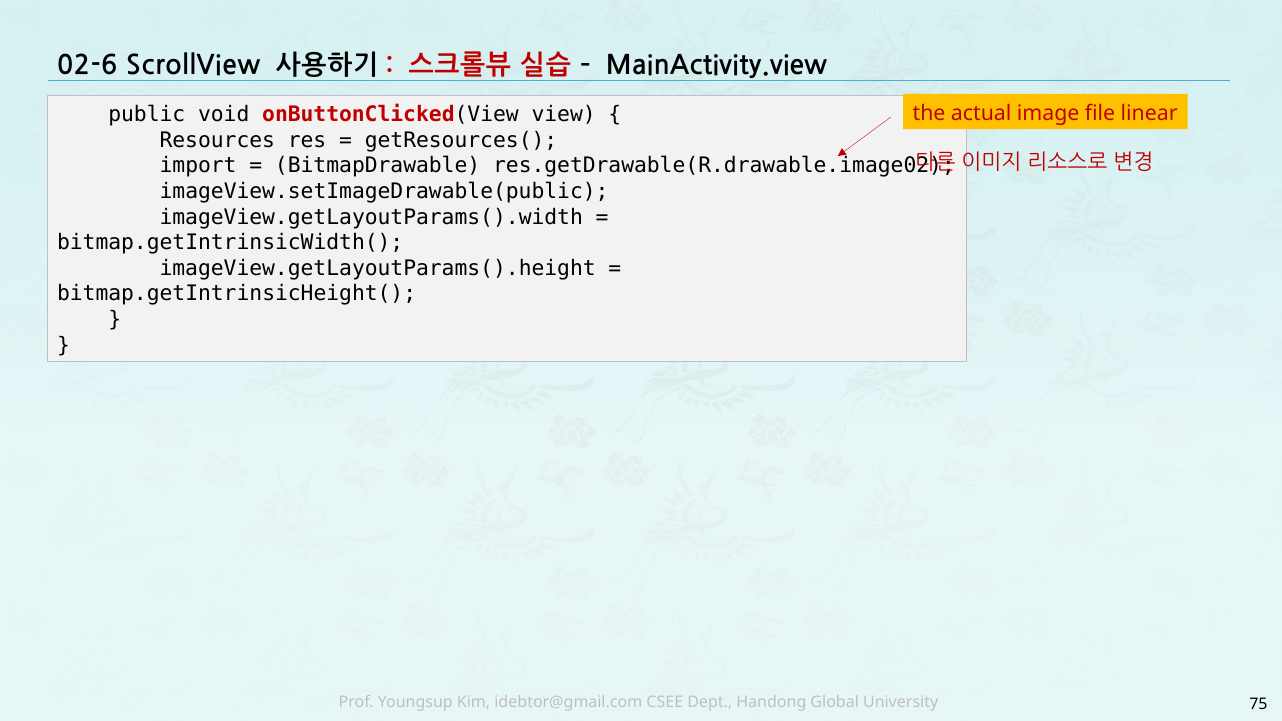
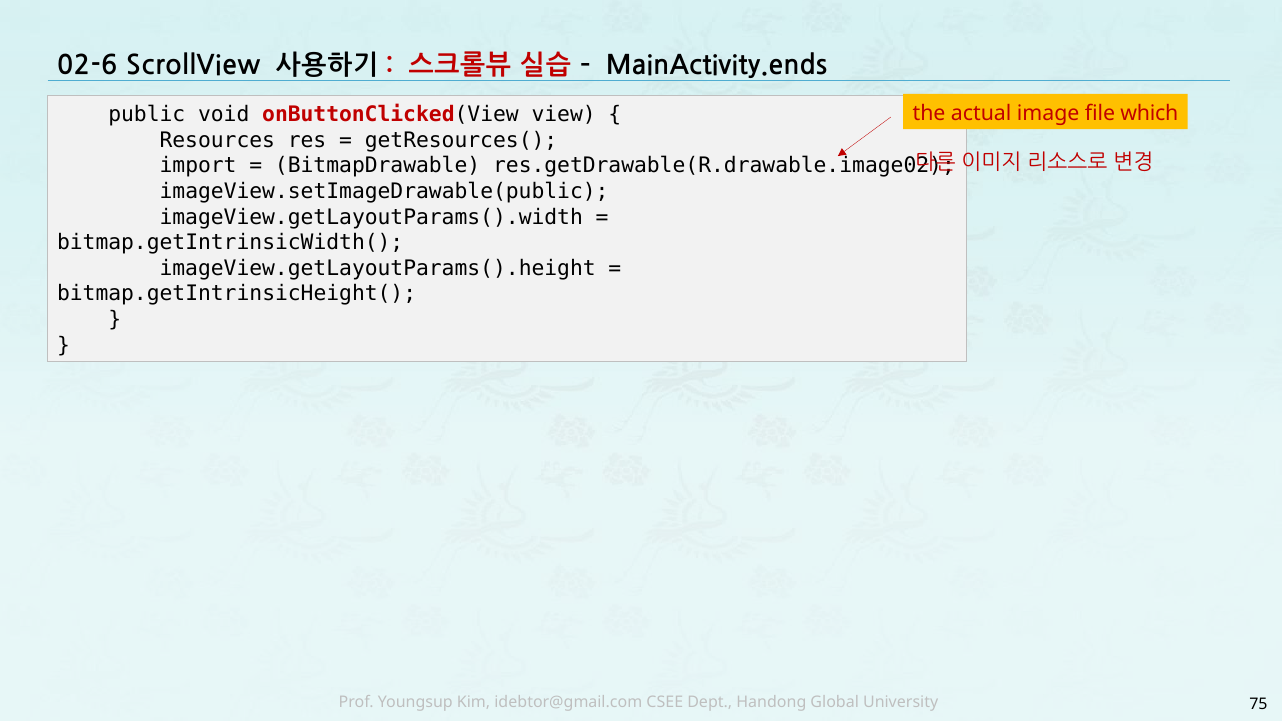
MainActivity.view: MainActivity.view -> MainActivity.ends
linear: linear -> which
